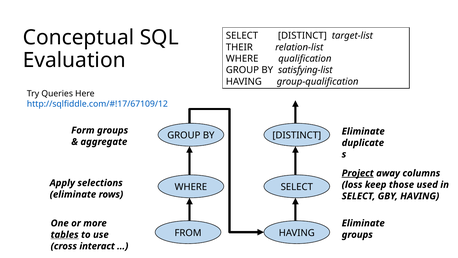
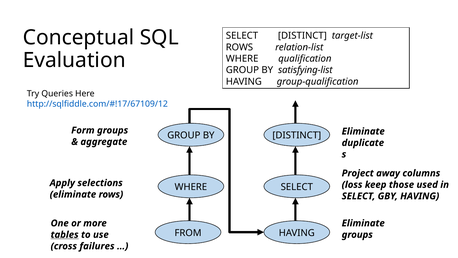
THEIR at (239, 47): THEIR -> ROWS
Project underline: present -> none
interact: interact -> failures
